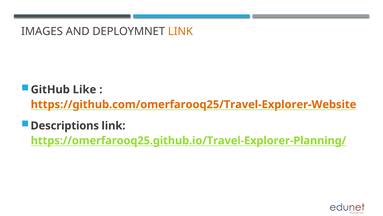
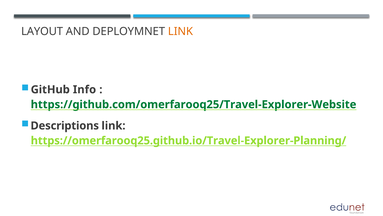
IMAGES: IMAGES -> LAYOUT
Like: Like -> Info
https://github.com/omerfarooq25/Travel-Explorer-Website colour: orange -> green
